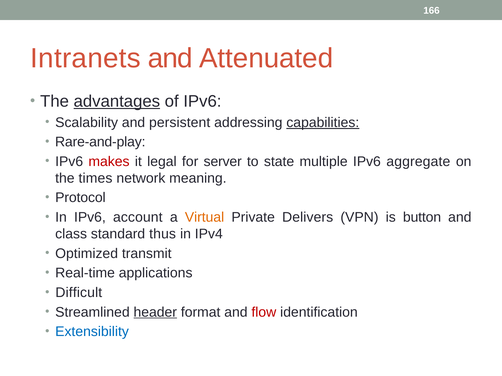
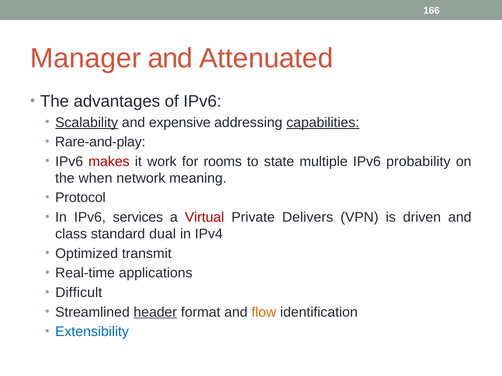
Intranets: Intranets -> Manager
advantages underline: present -> none
Scalability underline: none -> present
persistent: persistent -> expensive
legal: legal -> work
server: server -> rooms
aggregate: aggregate -> probability
times: times -> when
account: account -> services
Virtual colour: orange -> red
button: button -> driven
thus: thus -> dual
flow colour: red -> orange
